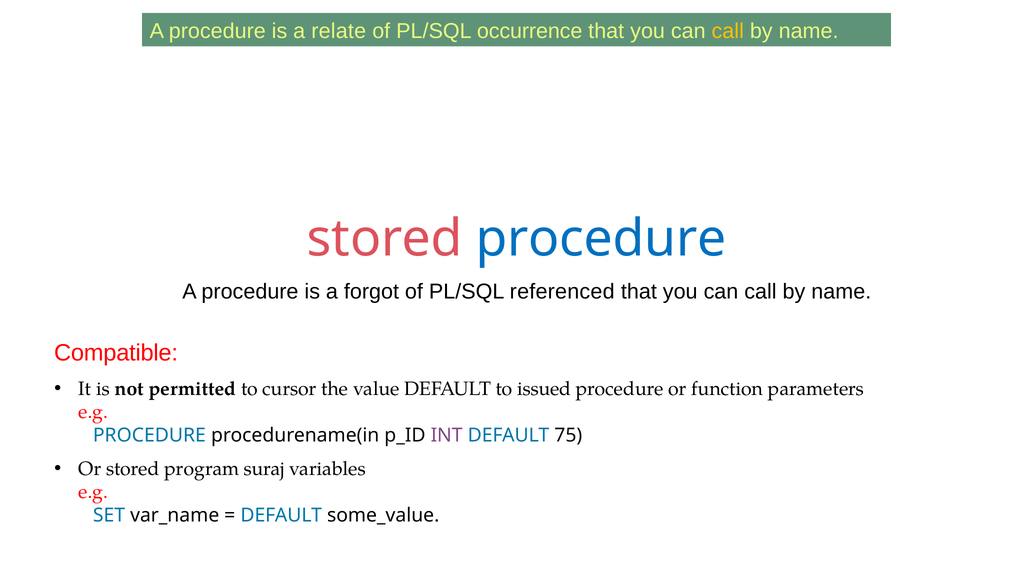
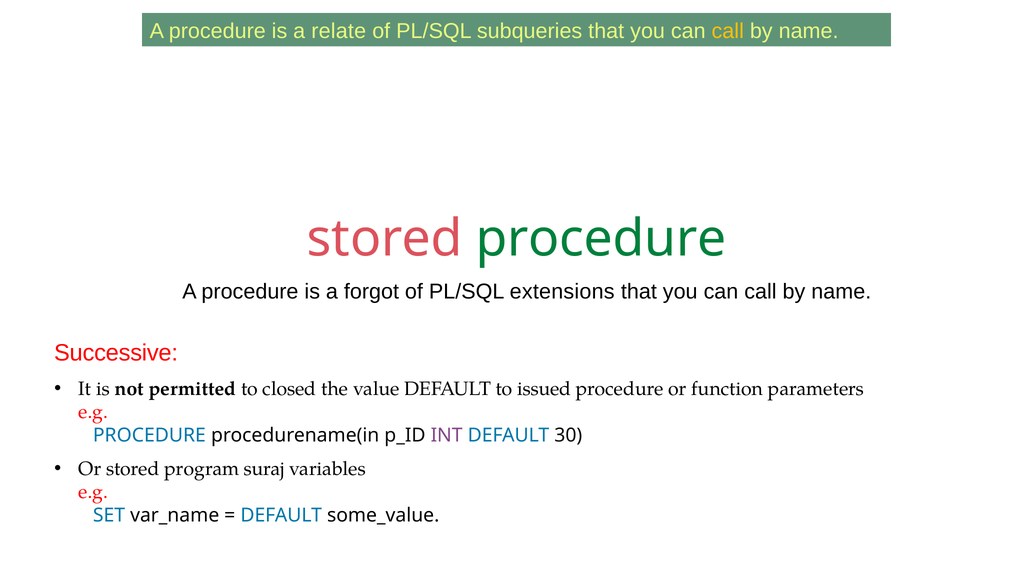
occurrence: occurrence -> subqueries
procedure at (601, 239) colour: blue -> green
referenced: referenced -> extensions
Compatible: Compatible -> Successive
cursor: cursor -> closed
75: 75 -> 30
